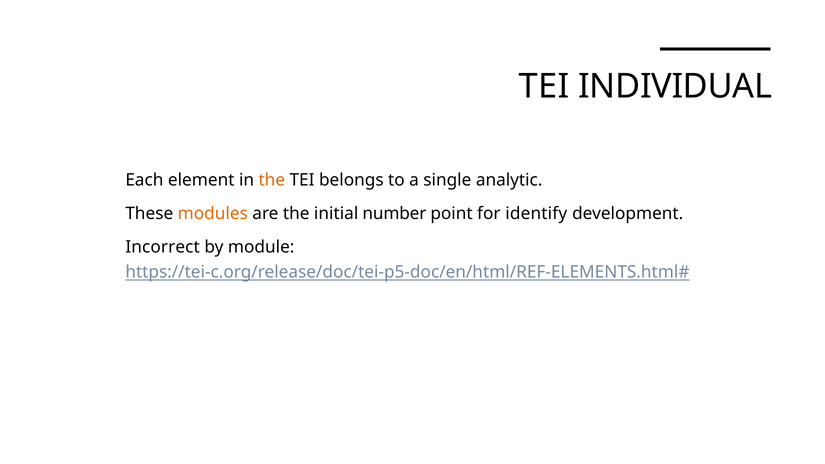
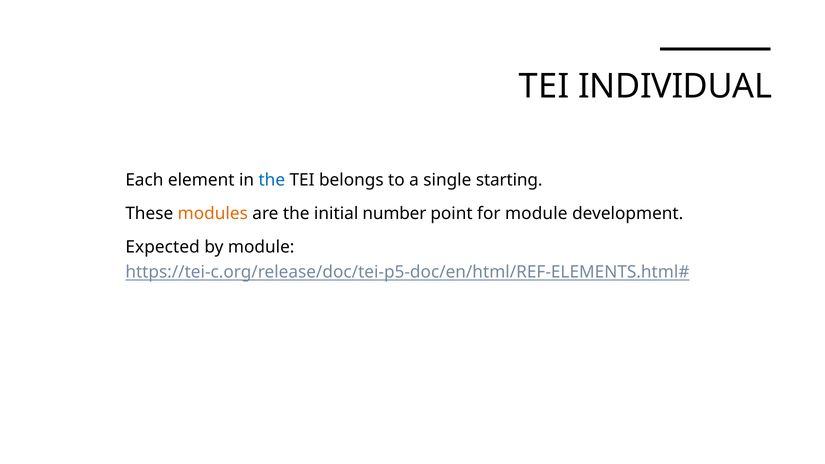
the at (272, 180) colour: orange -> blue
analytic: analytic -> starting
for identify: identify -> module
Incorrect: Incorrect -> Expected
